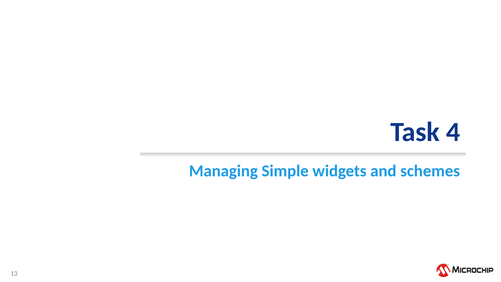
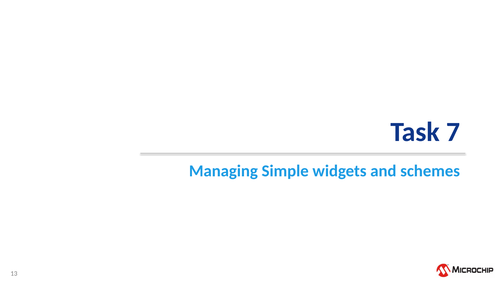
4: 4 -> 7
